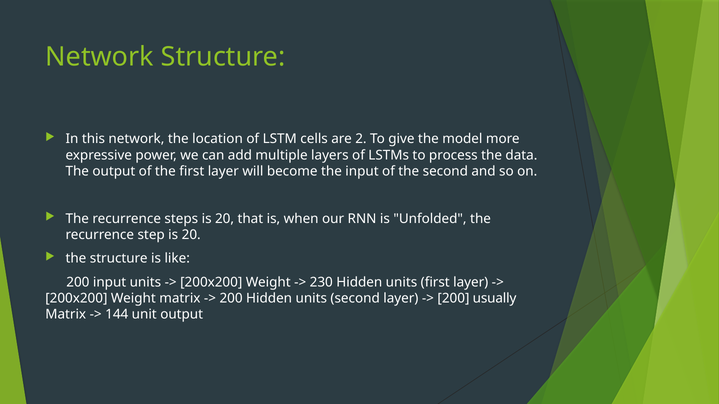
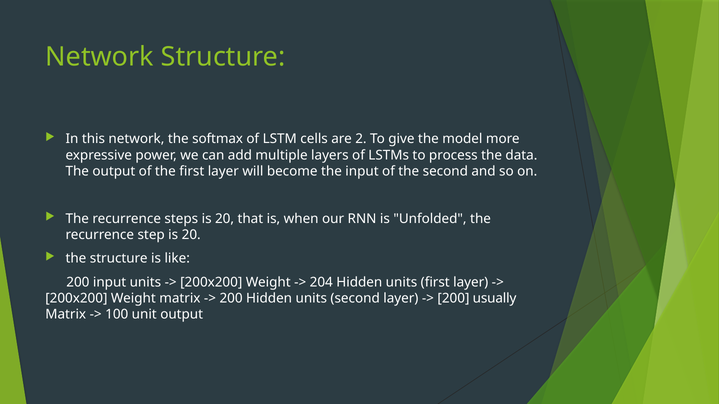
location: location -> softmax
230: 230 -> 204
144: 144 -> 100
